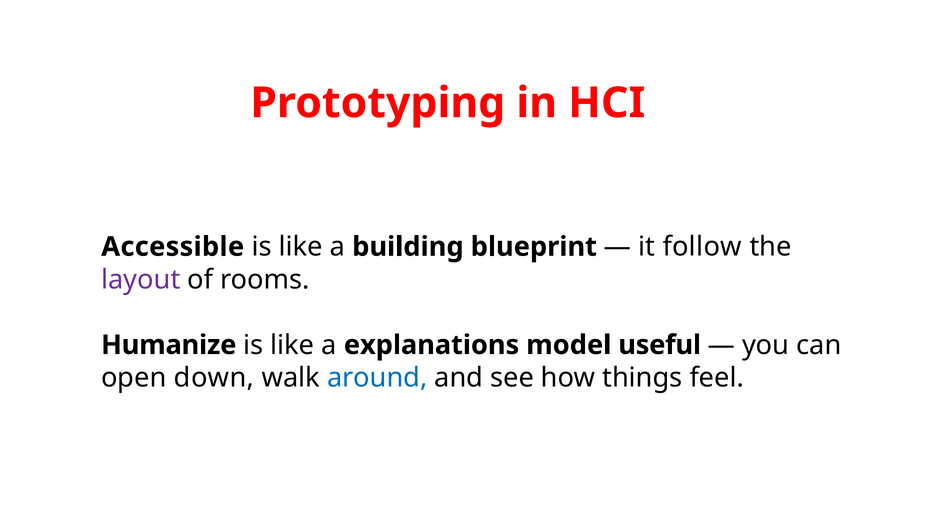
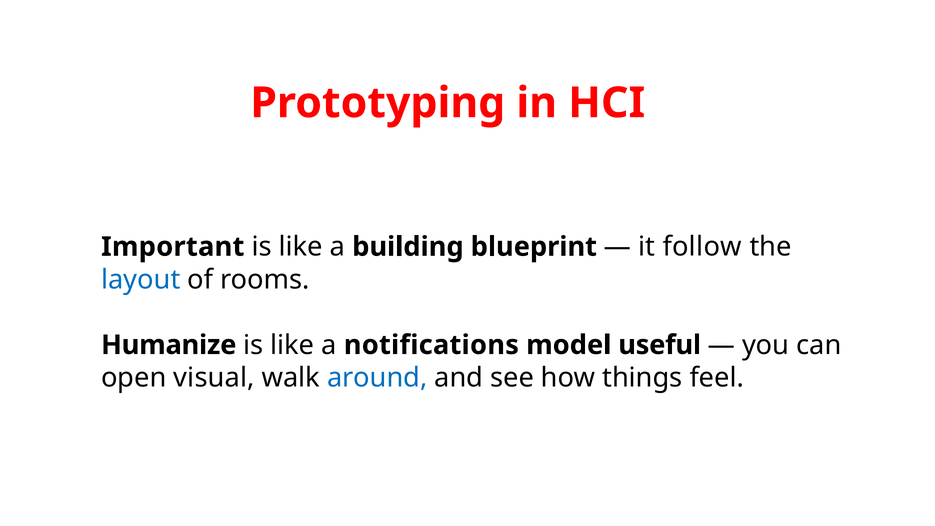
Accessible: Accessible -> Important
layout colour: purple -> blue
explanations: explanations -> notifications
down: down -> visual
